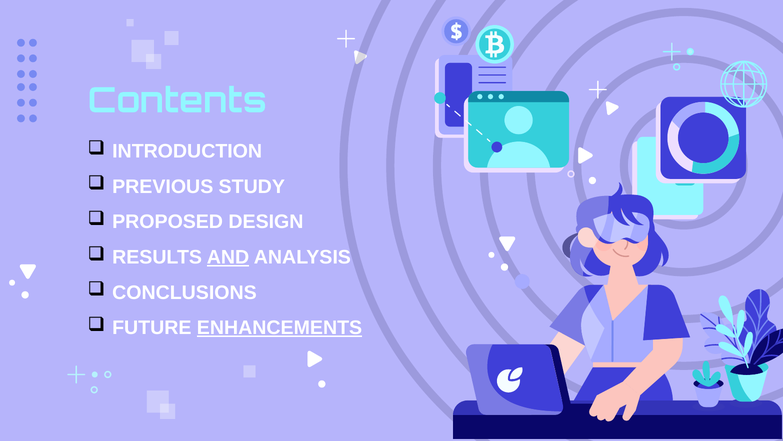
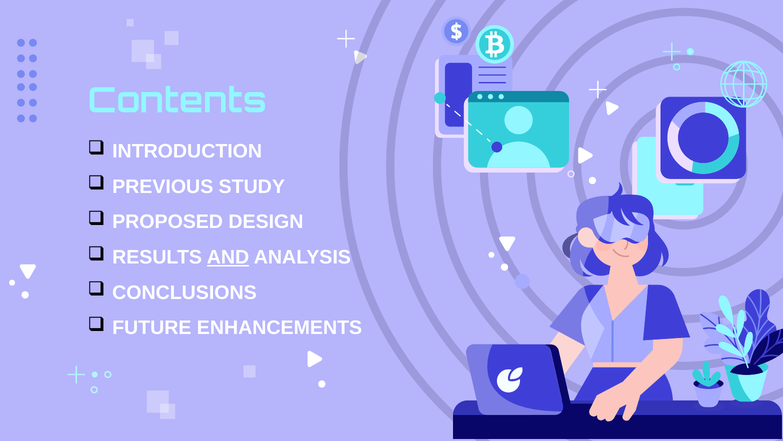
ENHANCEMENTS underline: present -> none
